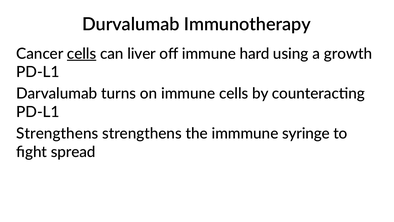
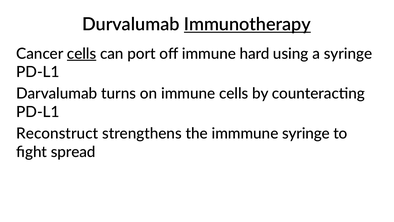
Immunotherapy underline: none -> present
liver: liver -> port
a growth: growth -> syringe
Strengthens at (57, 133): Strengthens -> Reconstruct
